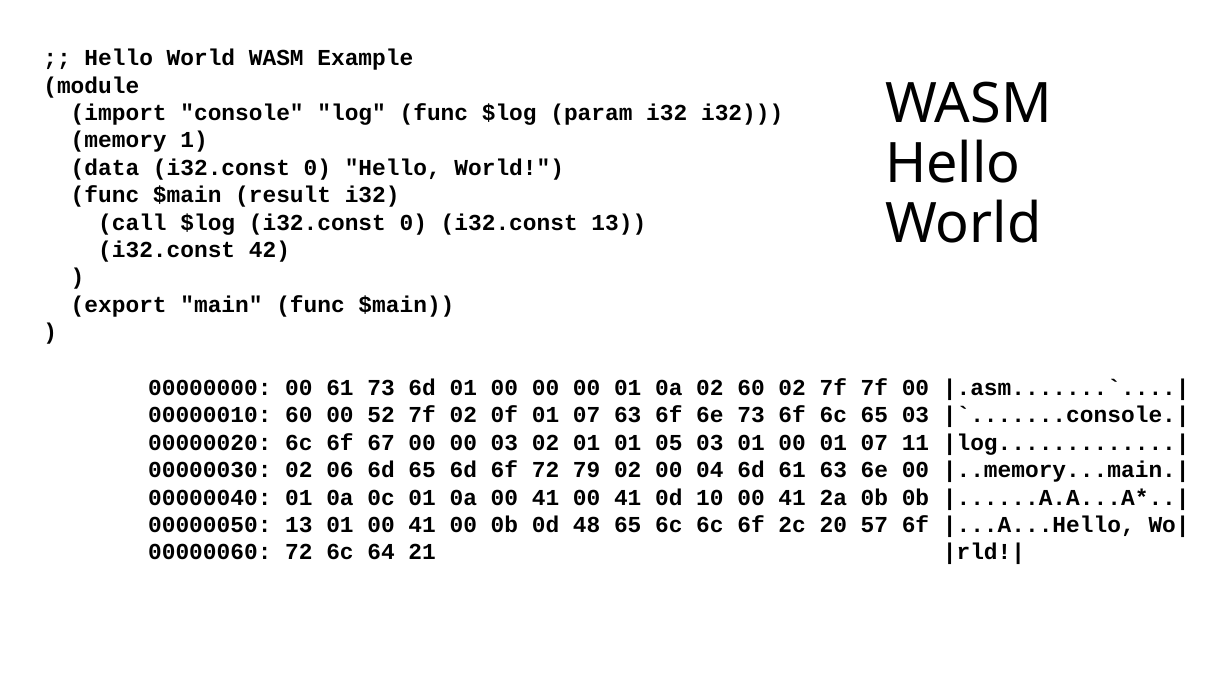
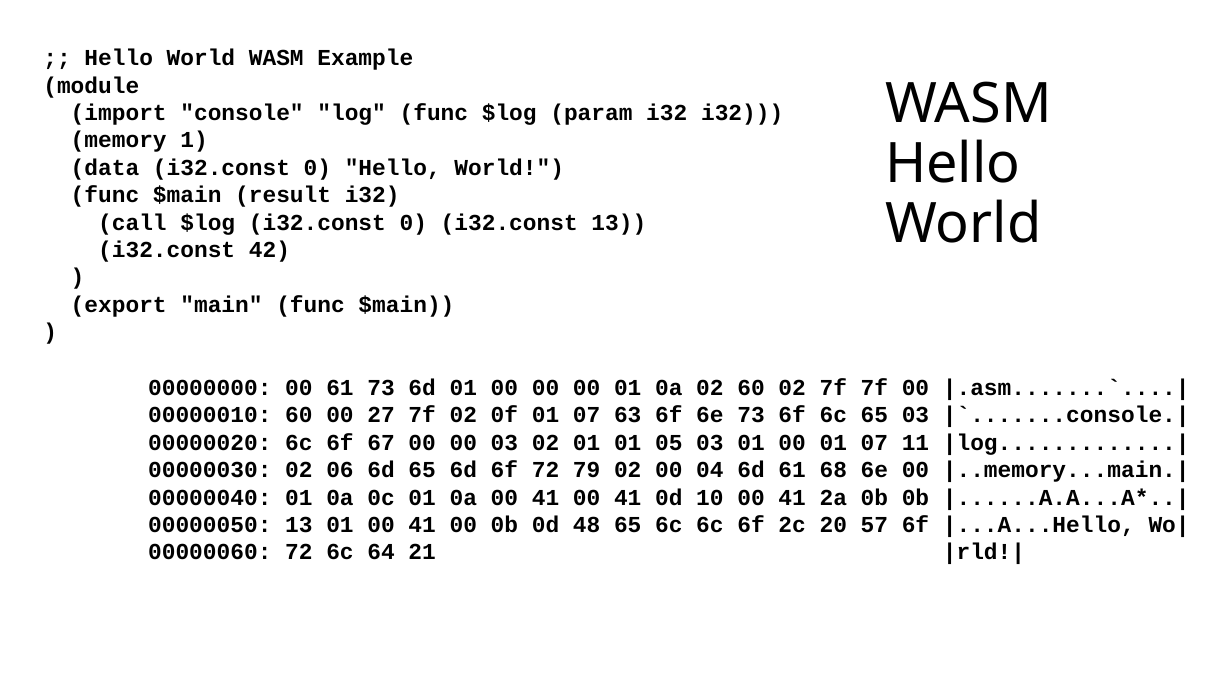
52: 52 -> 27
61 63: 63 -> 68
